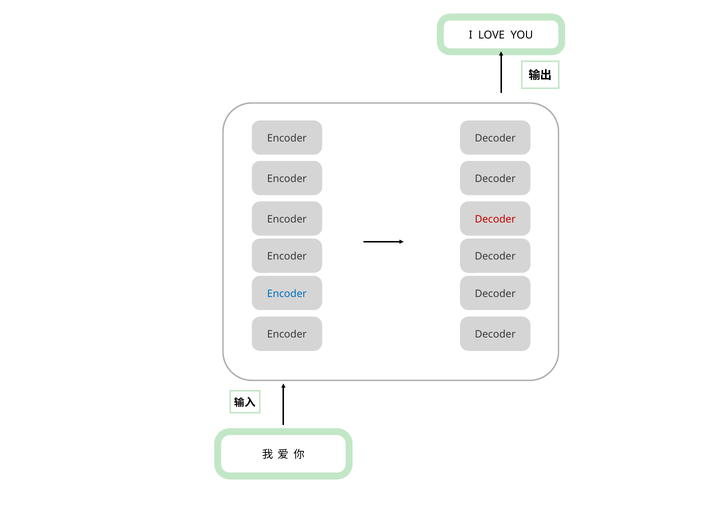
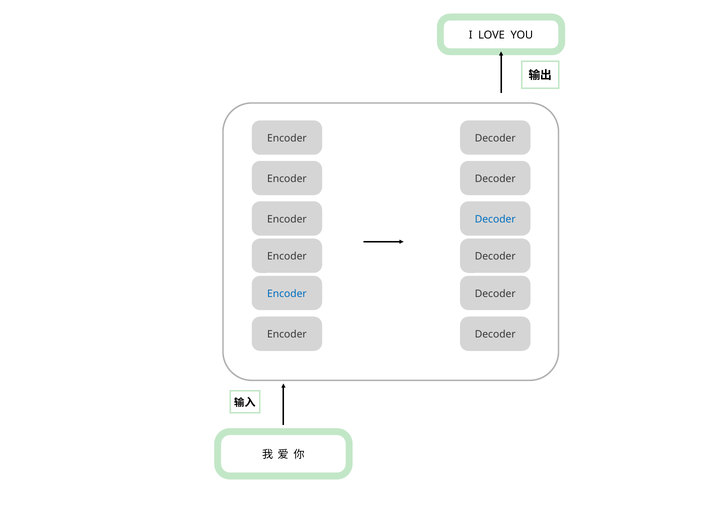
Decoder at (495, 219) colour: red -> blue
